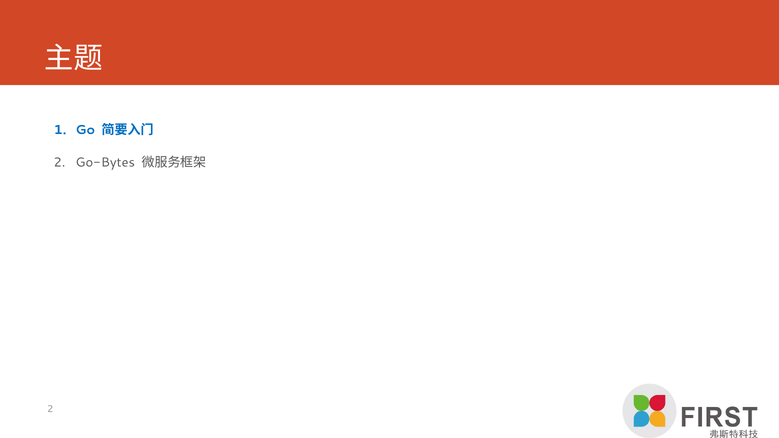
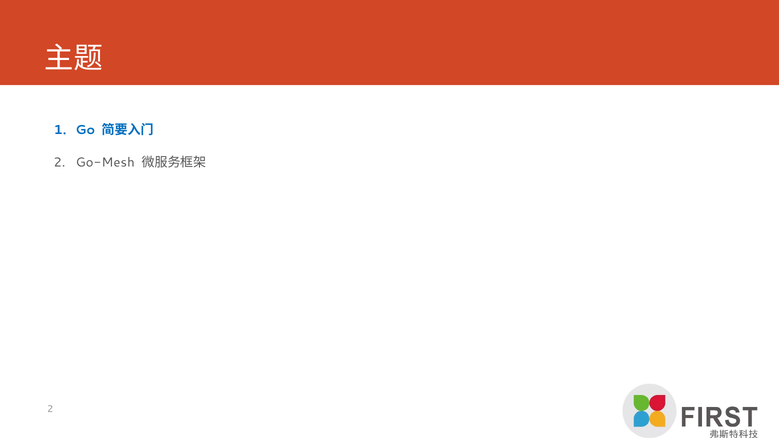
Go-Bytes: Go-Bytes -> Go-Mesh
